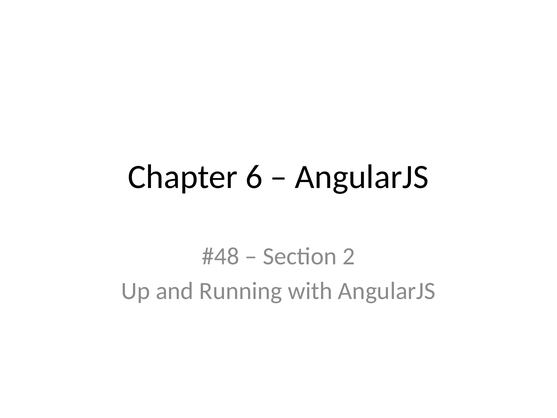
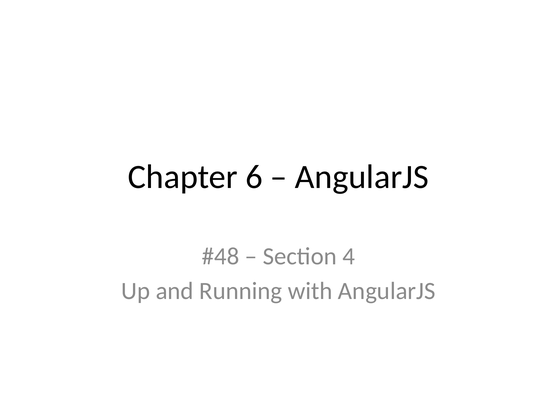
2: 2 -> 4
